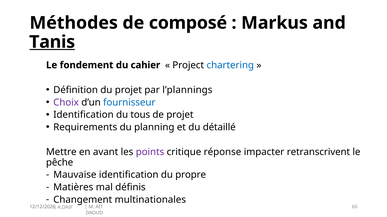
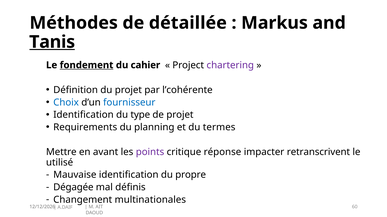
composé: composé -> détaillée
fondement underline: none -> present
chartering colour: blue -> purple
l’plannings: l’plannings -> l’cohérente
Choix colour: purple -> blue
tous: tous -> type
détaillé: détaillé -> termes
pêche: pêche -> utilisé
Matières: Matières -> Dégagée
